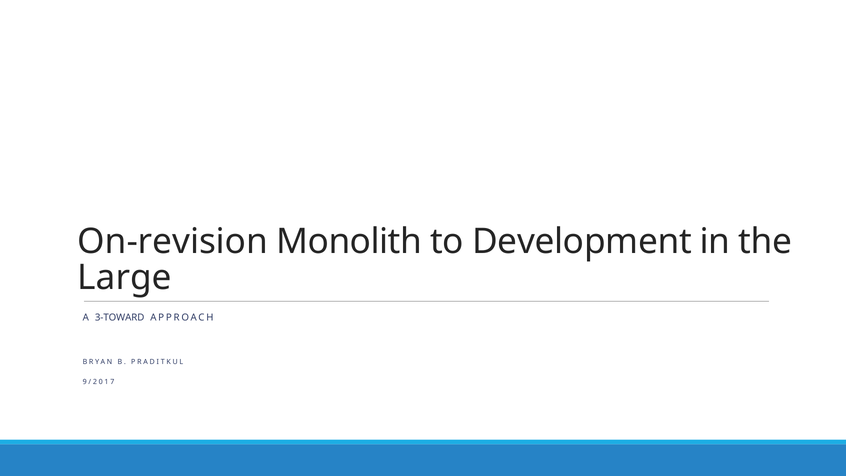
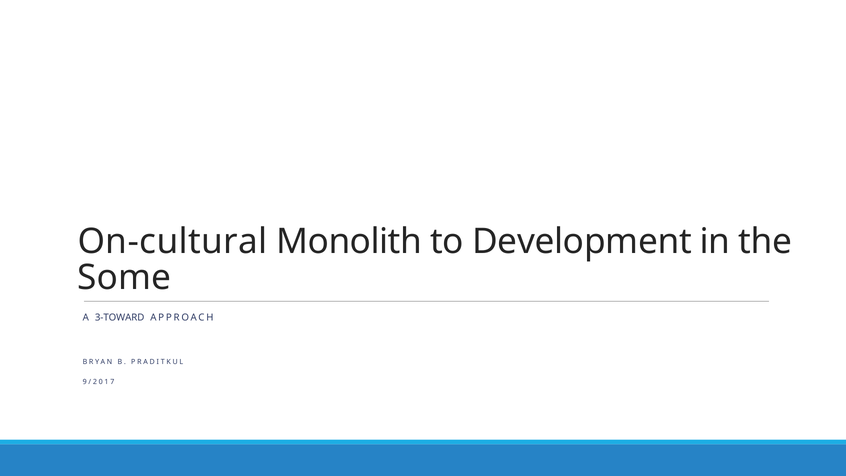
On-revision: On-revision -> On-cultural
Large: Large -> Some
